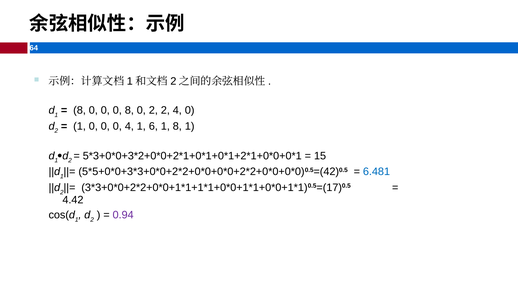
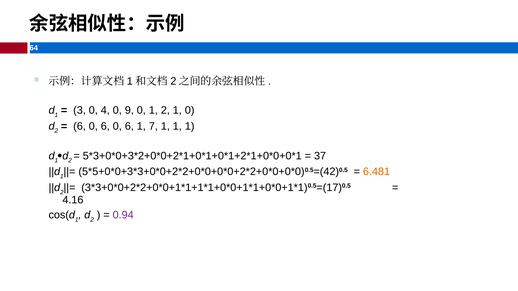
8 at (80, 110): 8 -> 3
0 at (105, 110): 0 -> 4
0 8: 8 -> 9
0 2: 2 -> 1
2 4: 4 -> 1
1 at (80, 126): 1 -> 6
0 at (105, 126): 0 -> 6
4 at (129, 126): 4 -> 6
6: 6 -> 7
8 at (177, 126): 8 -> 1
15: 15 -> 37
6.481 colour: blue -> orange
4.42: 4.42 -> 4.16
